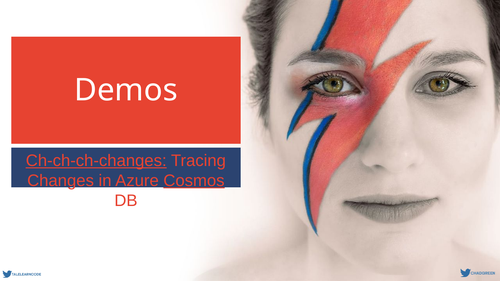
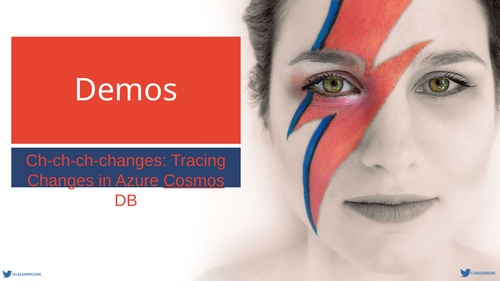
Ch-ch-ch-changes underline: present -> none
